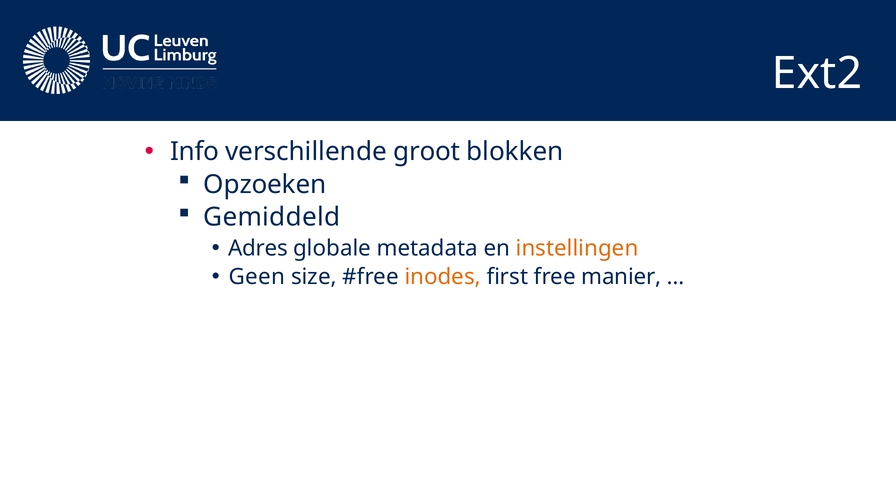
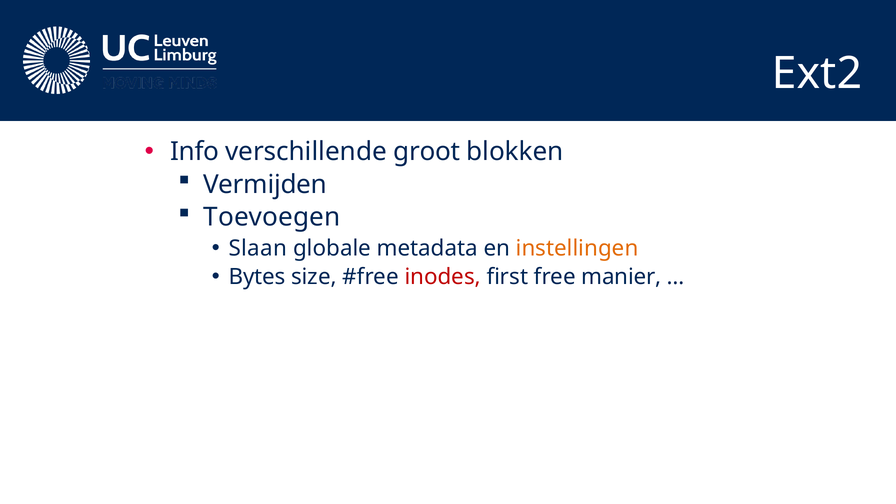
Opzoeken: Opzoeken -> Vermijden
Gemiddeld: Gemiddeld -> Toevoegen
Adres: Adres -> Slaan
Geen: Geen -> Bytes
inodes colour: orange -> red
